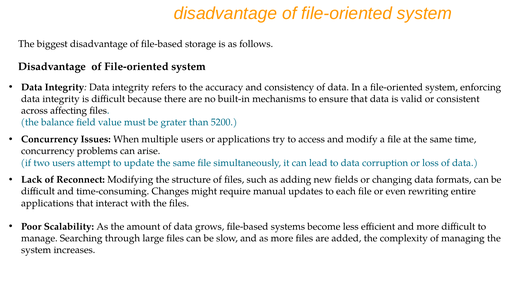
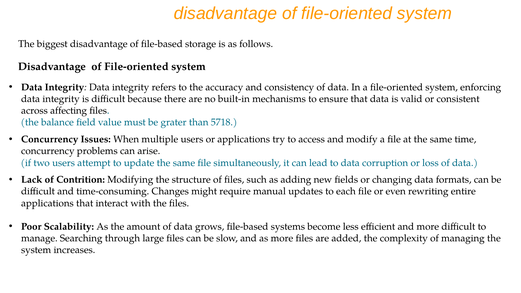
5200: 5200 -> 5718
Reconnect: Reconnect -> Contrition
